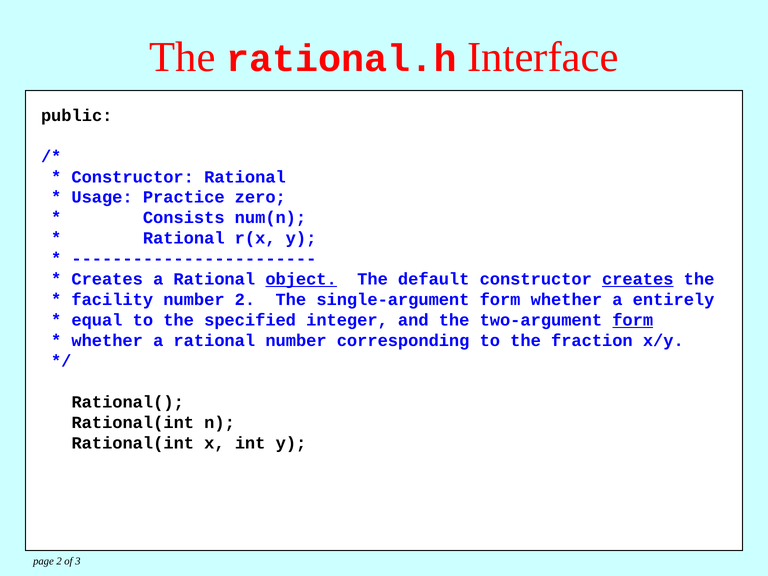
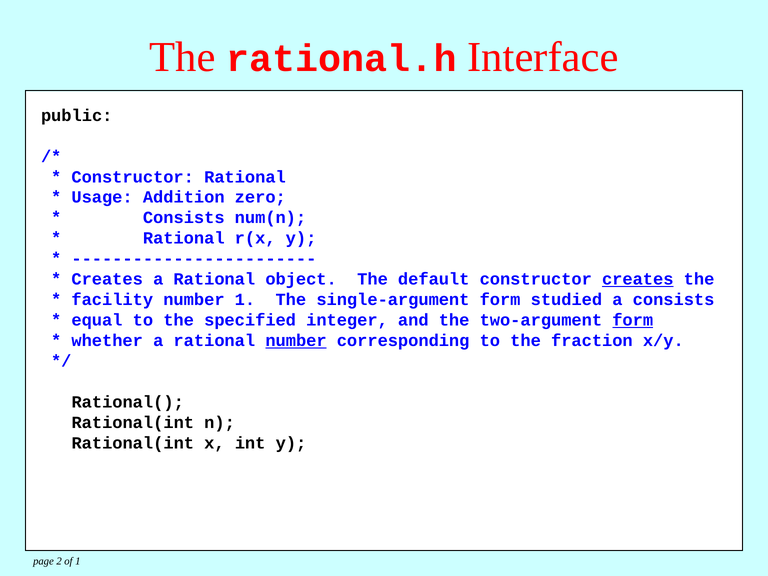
Practice: Practice -> Addition
object underline: present -> none
2 at (245, 300): 2 -> 1
form whether: whether -> studied
a entirely: entirely -> consists
number at (296, 341) underline: none -> present
of 3: 3 -> 1
